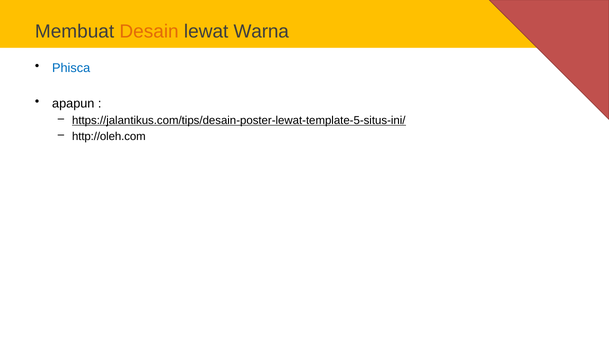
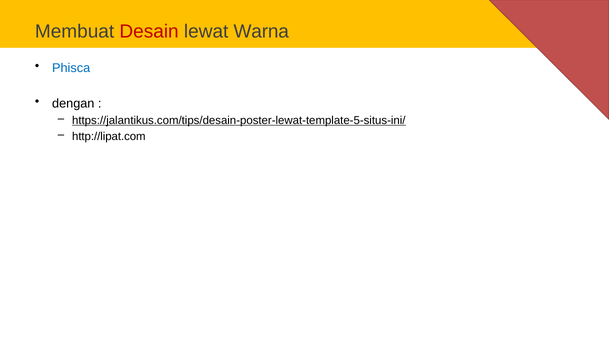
Desain colour: orange -> red
apapun: apapun -> dengan
http://oleh.com: http://oleh.com -> http://lipat.com
